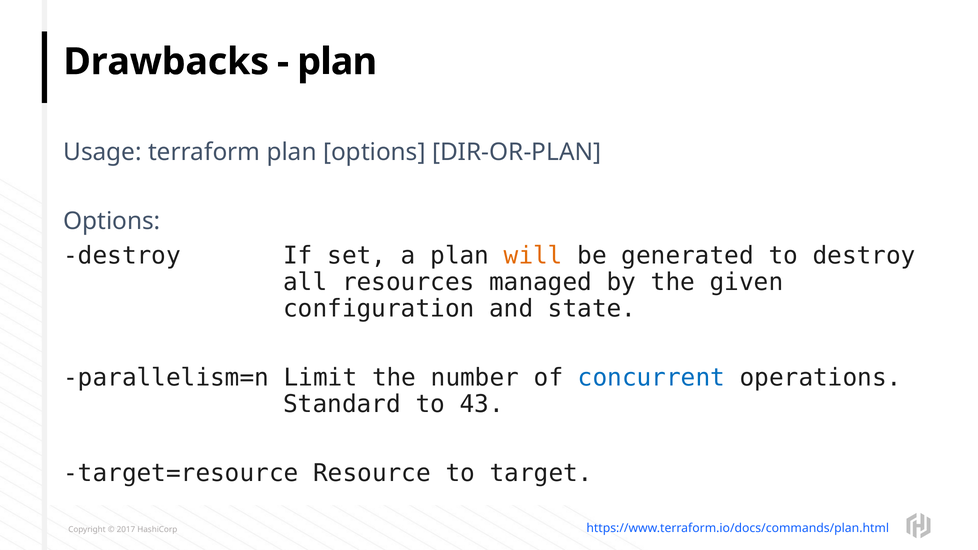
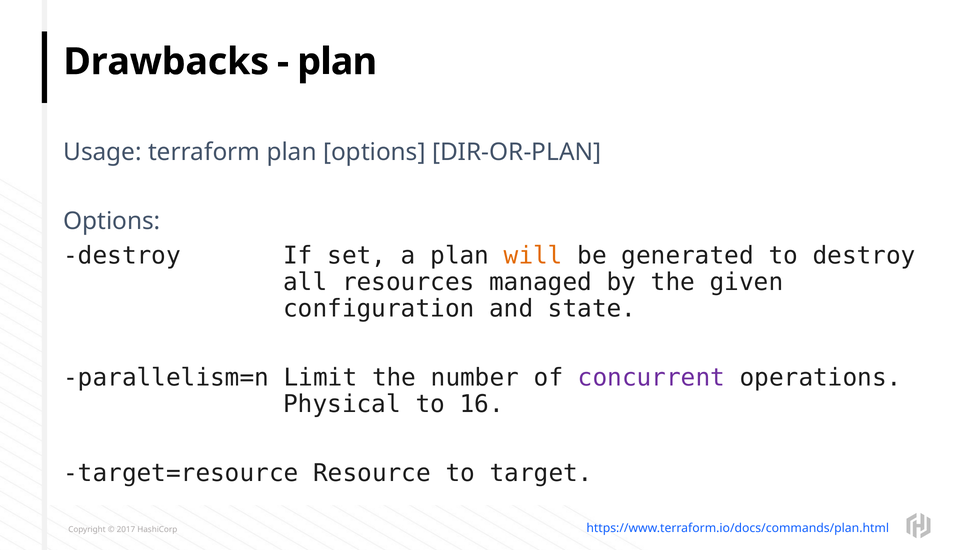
concurrent colour: blue -> purple
Standard: Standard -> Physical
43: 43 -> 16
